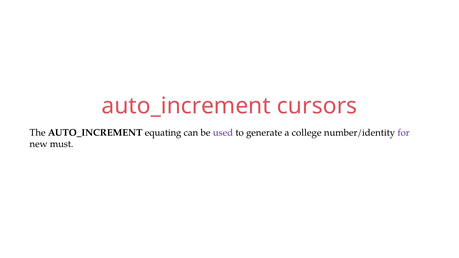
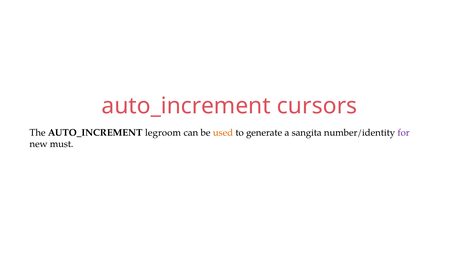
equating: equating -> legroom
used colour: purple -> orange
college: college -> sangita
